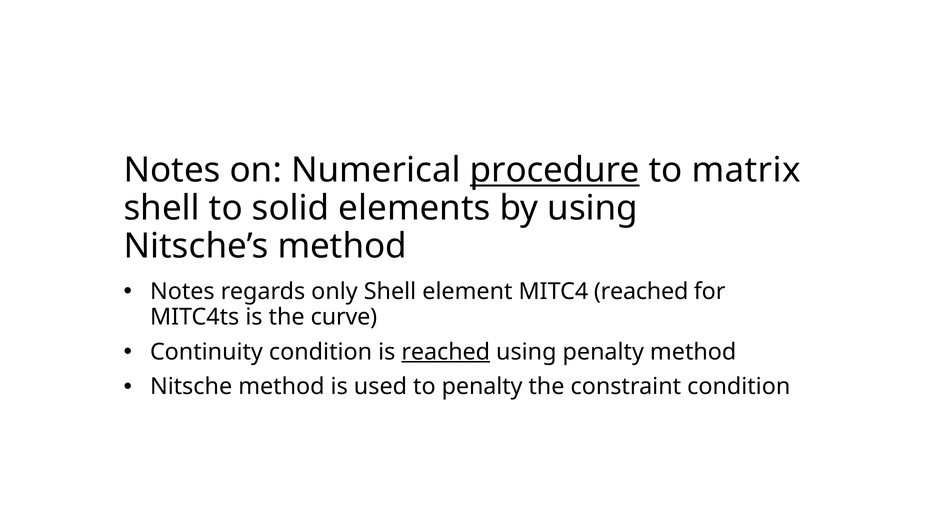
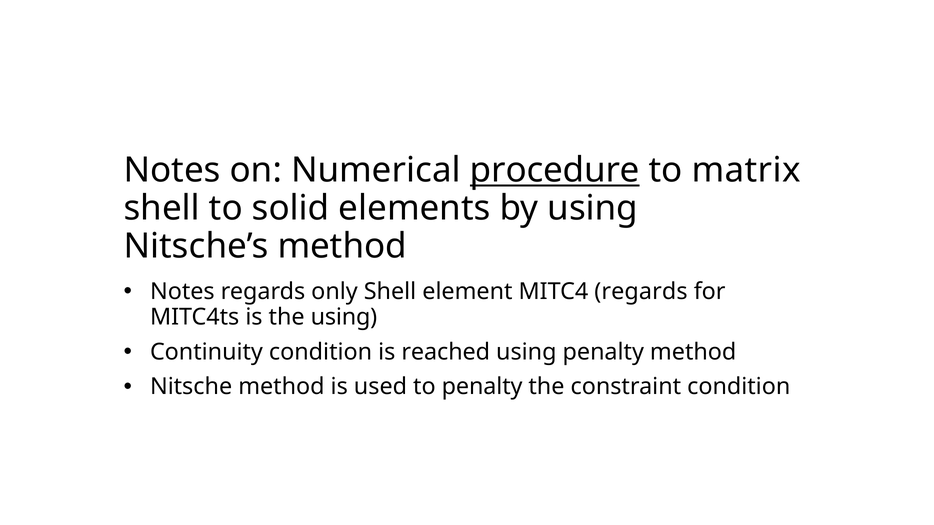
MITC4 reached: reached -> regards
the curve: curve -> using
reached at (446, 352) underline: present -> none
